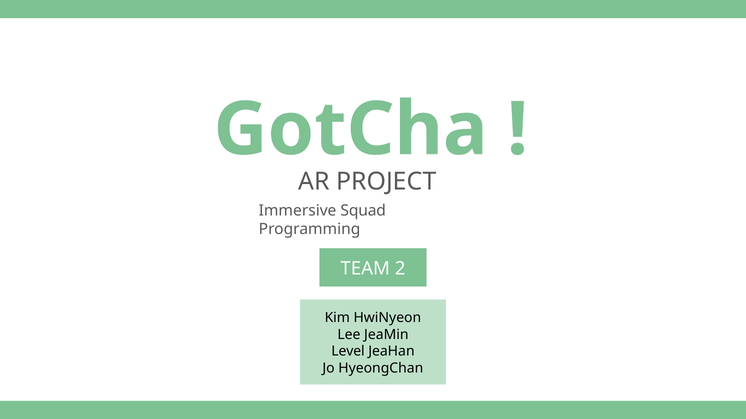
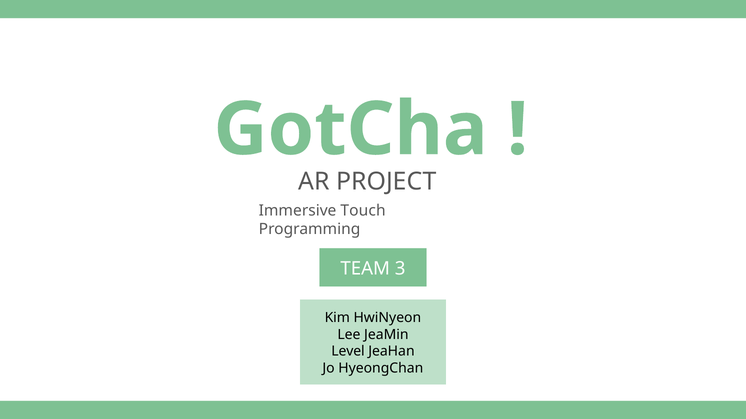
Squad: Squad -> Touch
2: 2 -> 3
